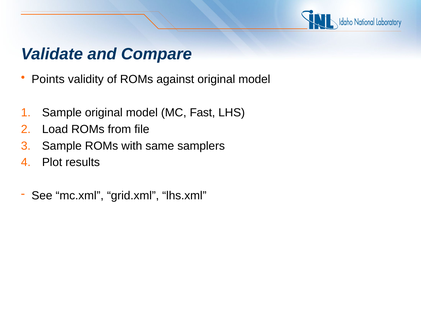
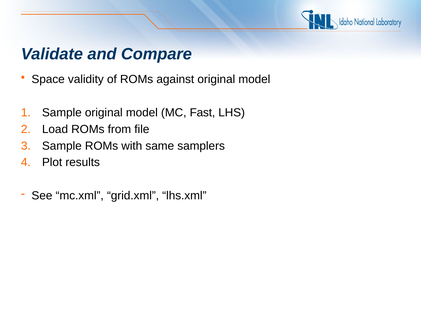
Points: Points -> Space
